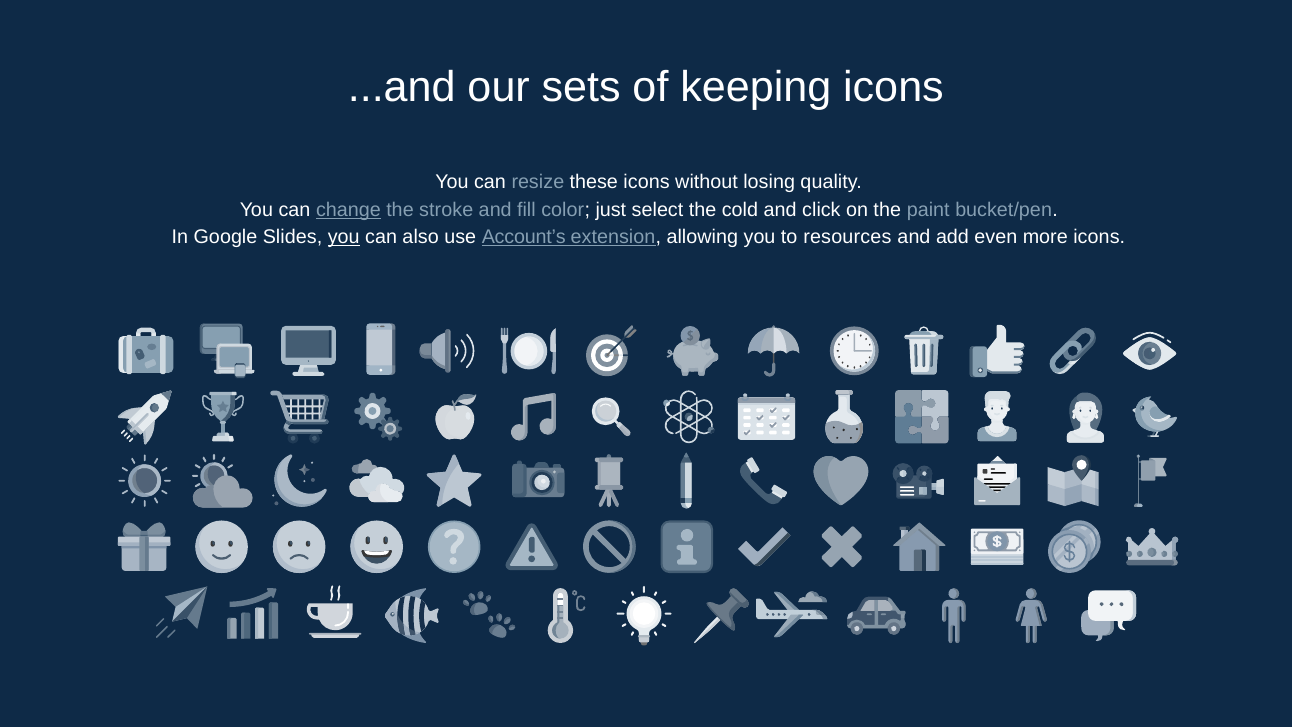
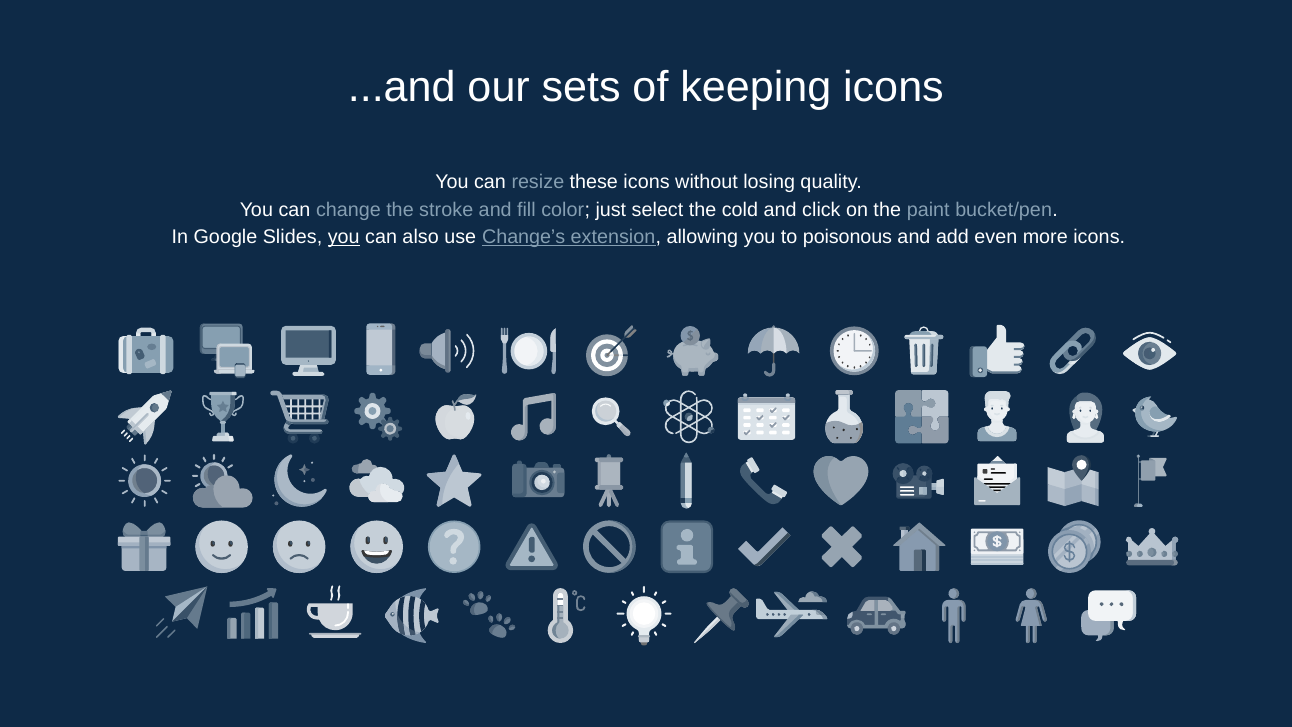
change underline: present -> none
Account’s: Account’s -> Change’s
resources: resources -> poisonous
